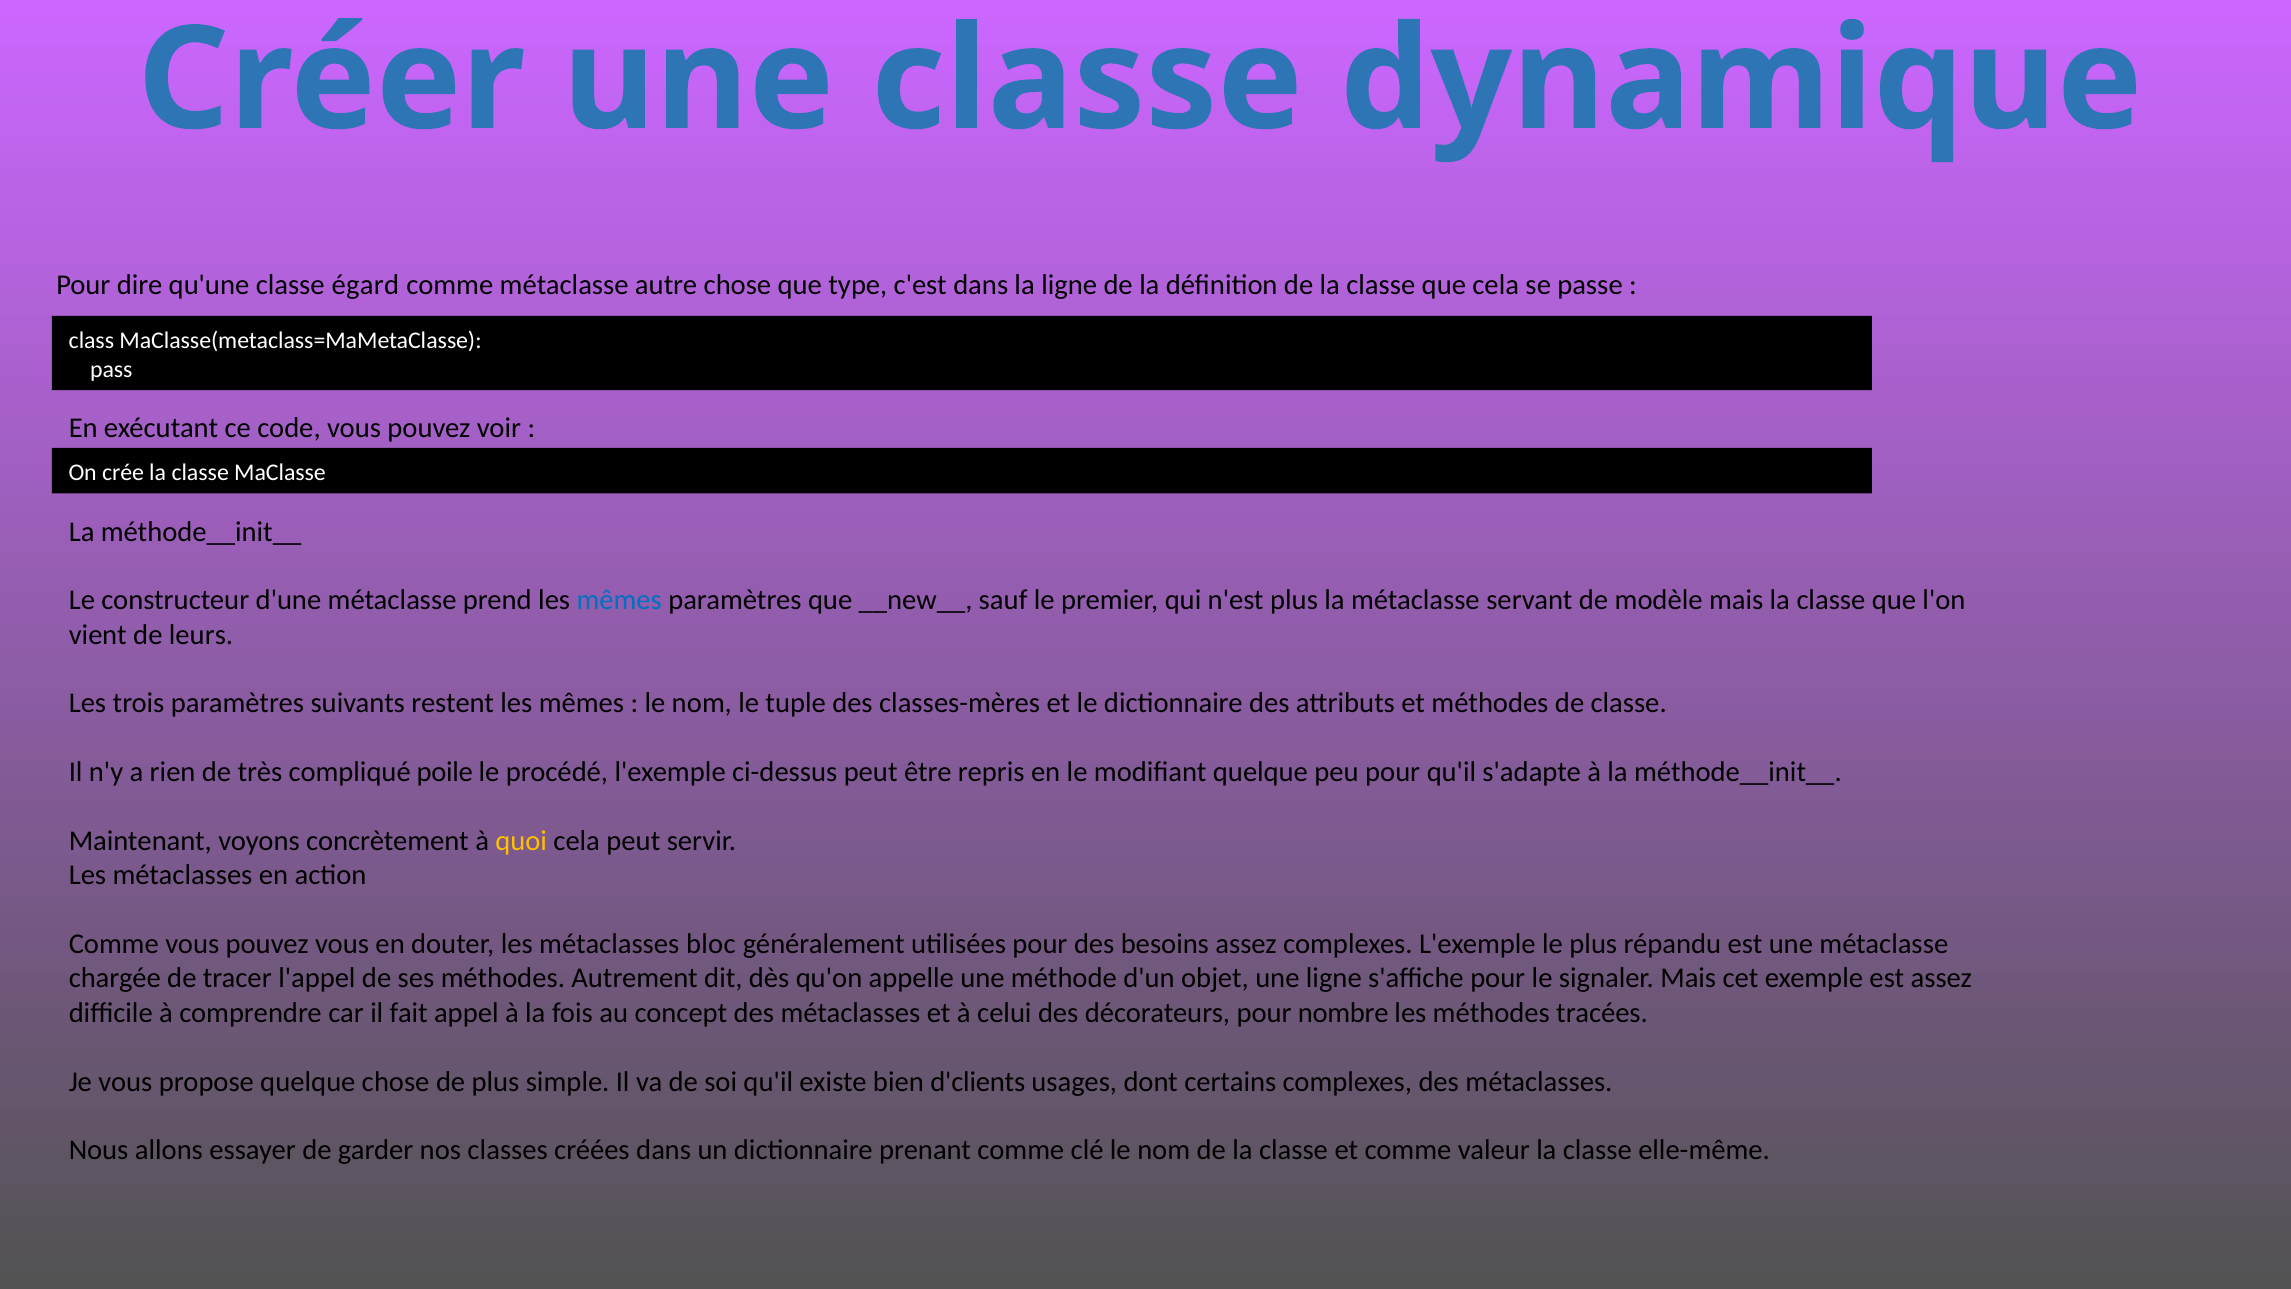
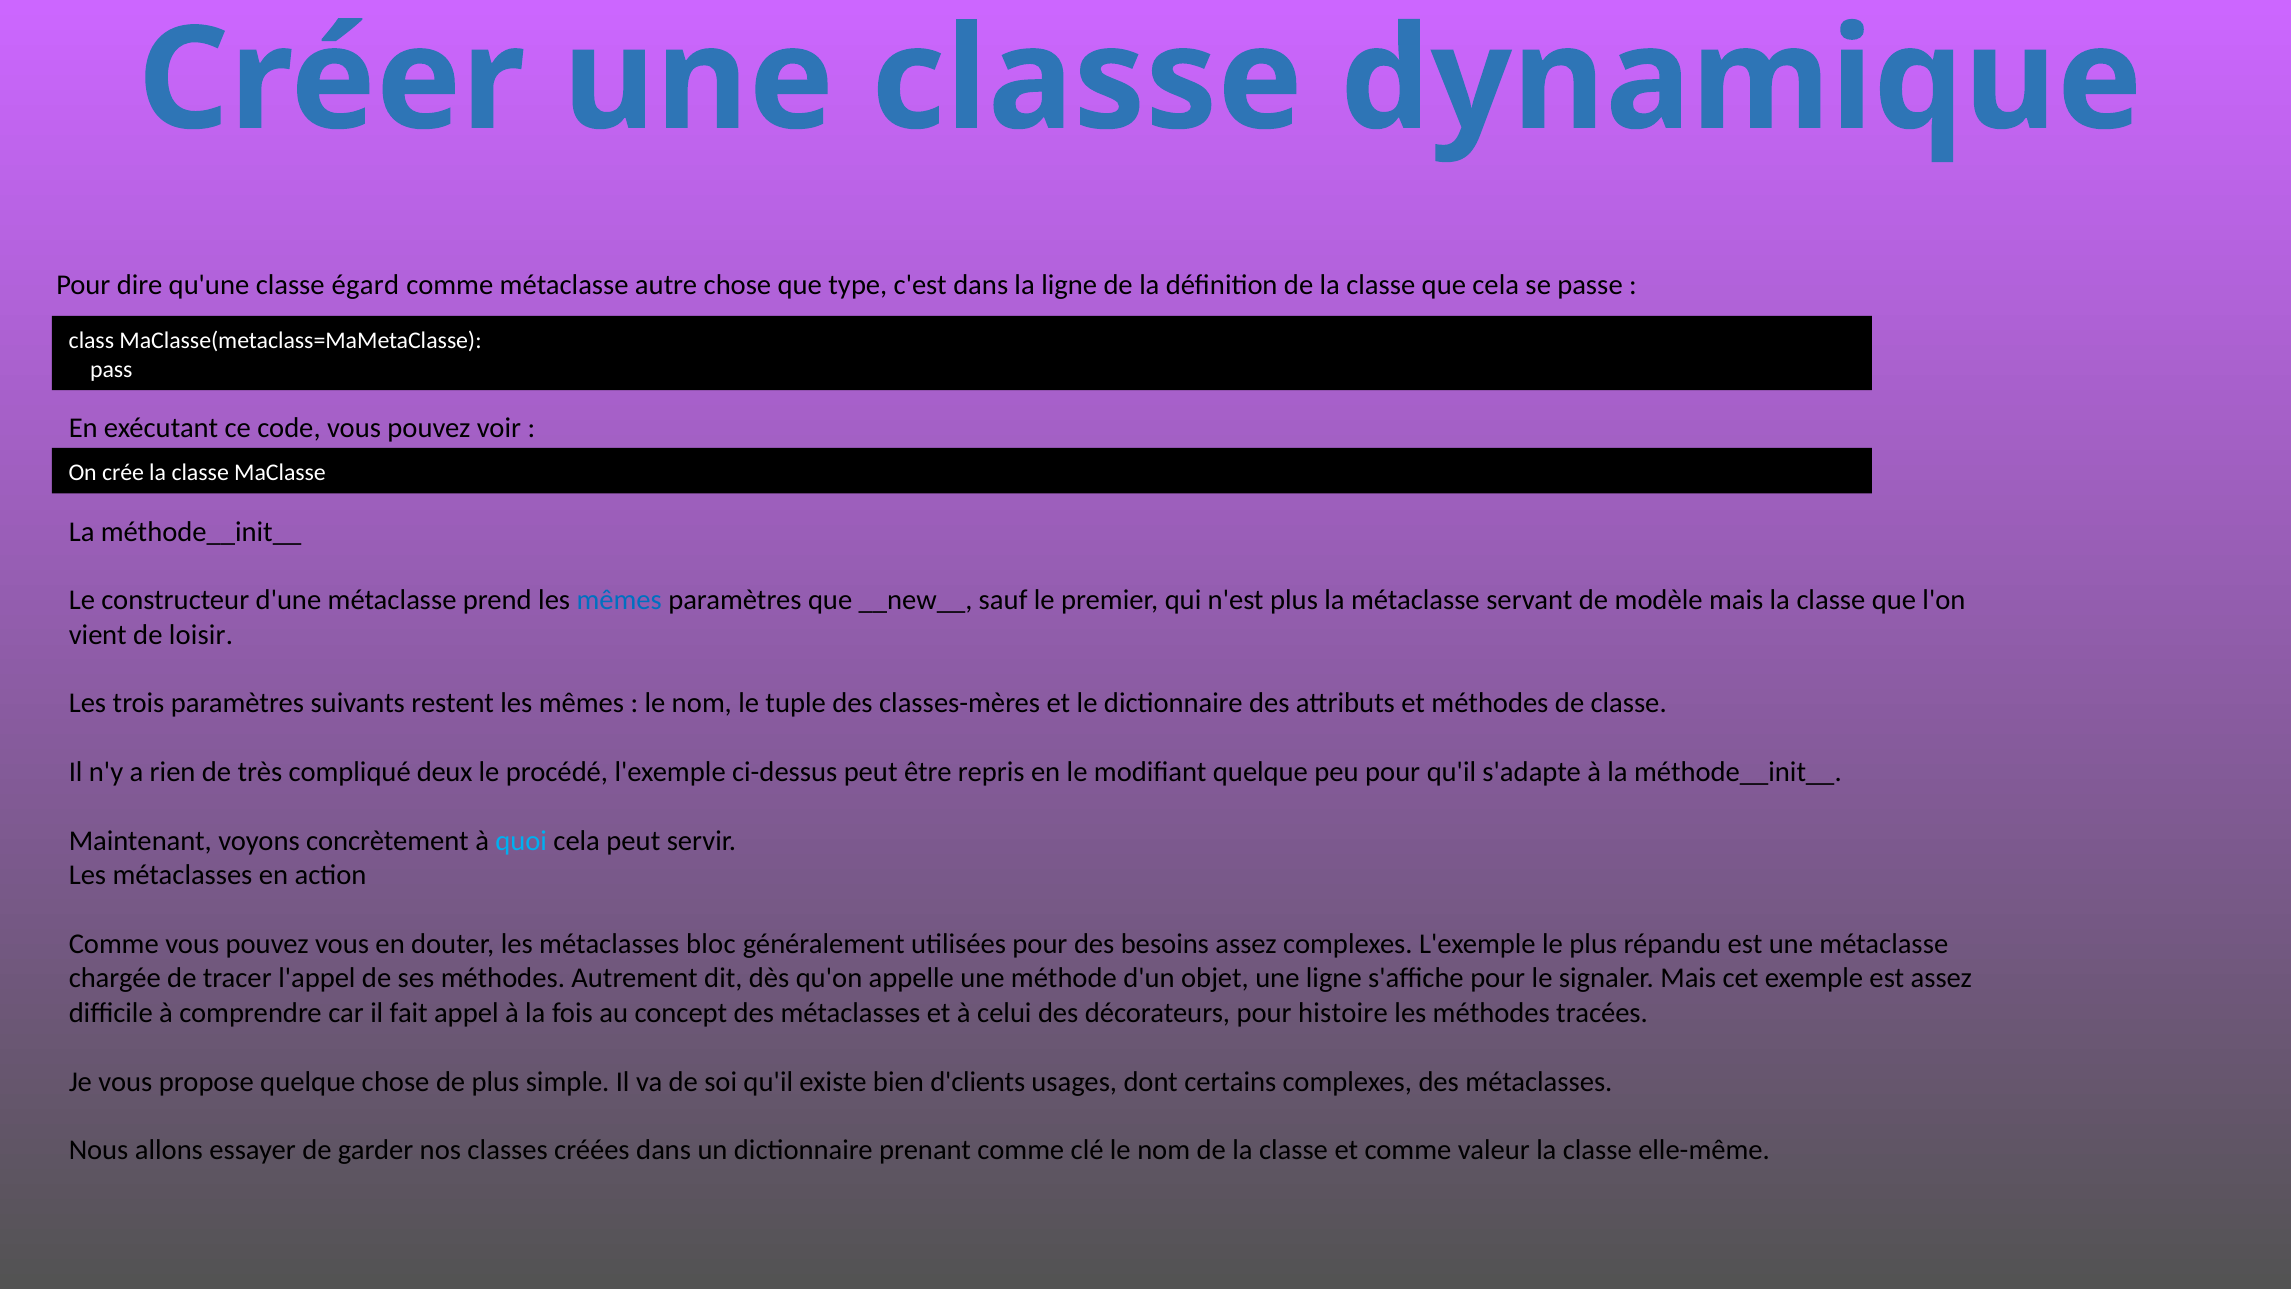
leurs: leurs -> loisir
poile: poile -> deux
quoi colour: yellow -> light blue
nombre: nombre -> histoire
